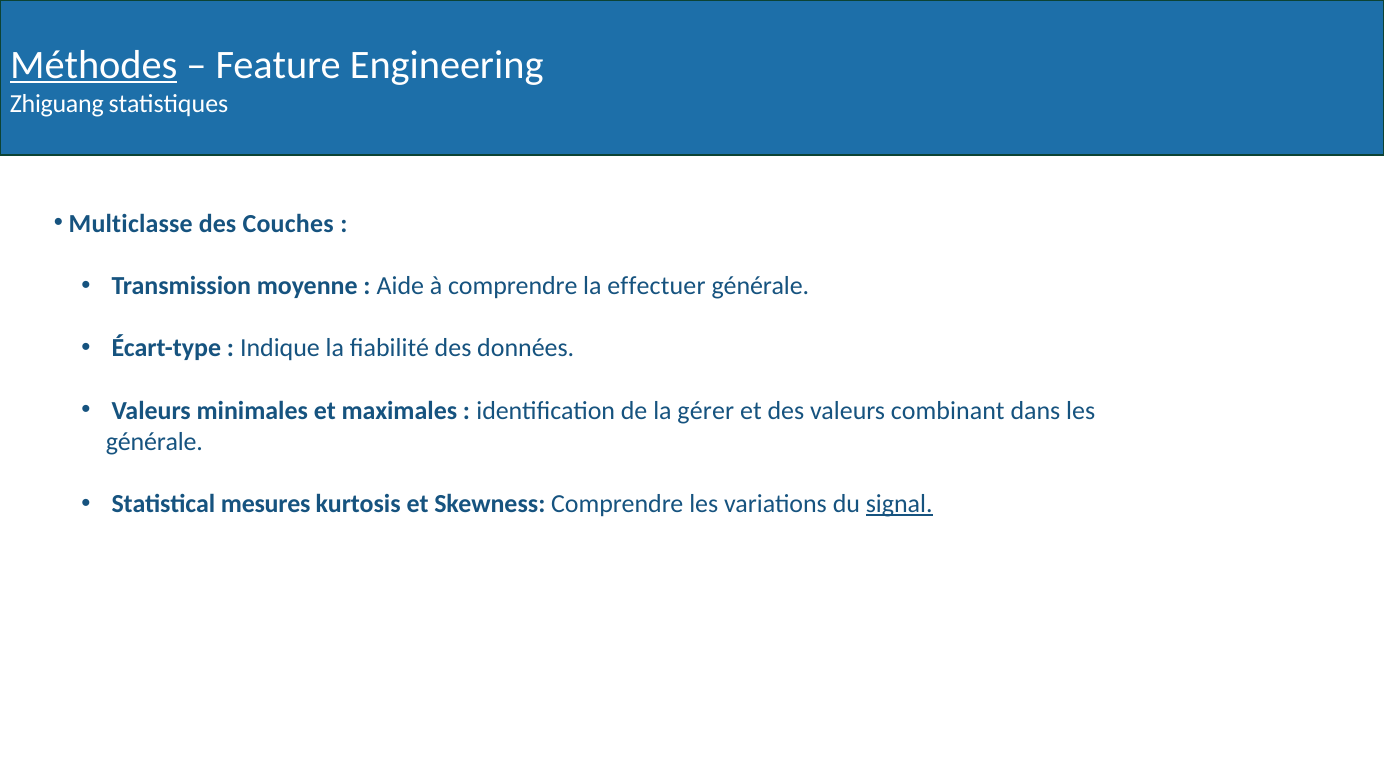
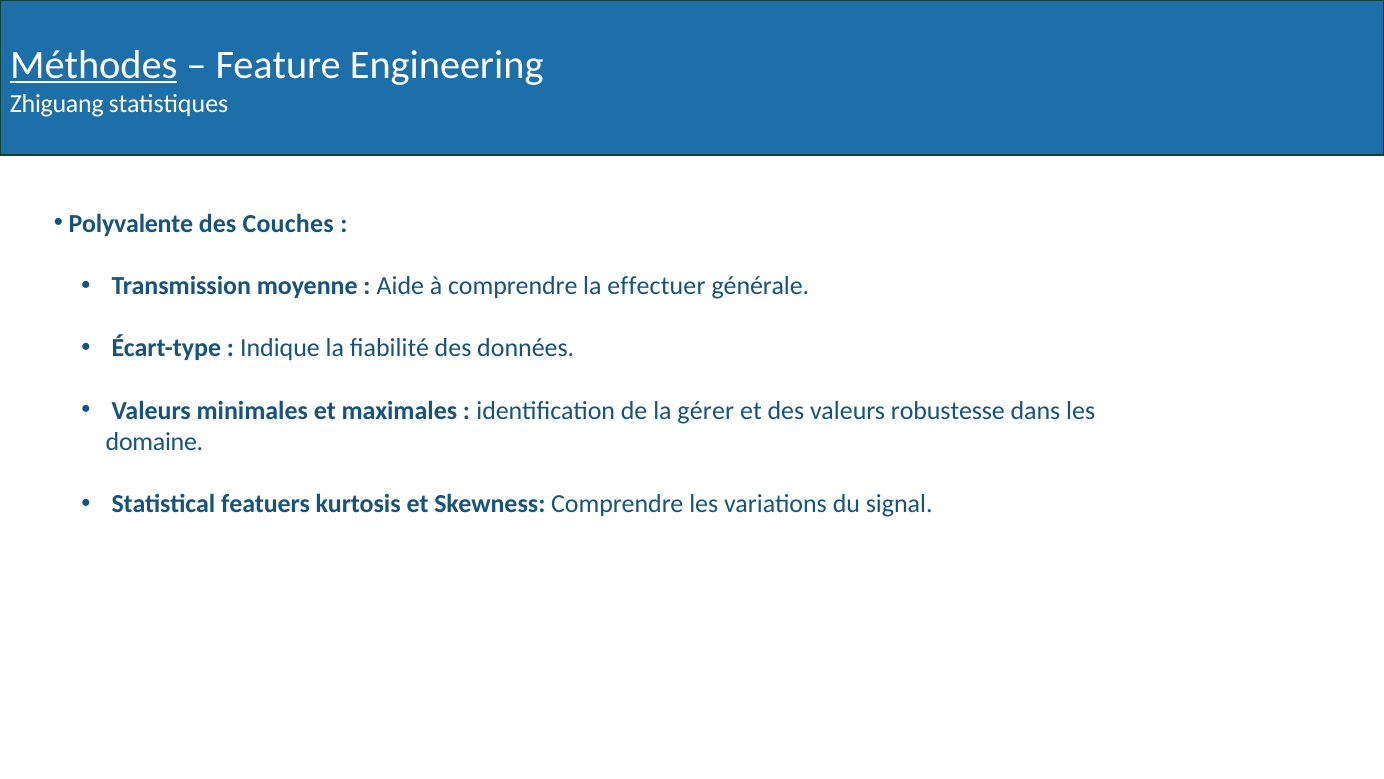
Multiclasse: Multiclasse -> Polyvalente
combinant: combinant -> robustesse
générale at (154, 441): générale -> domaine
mesures: mesures -> featuers
signal underline: present -> none
